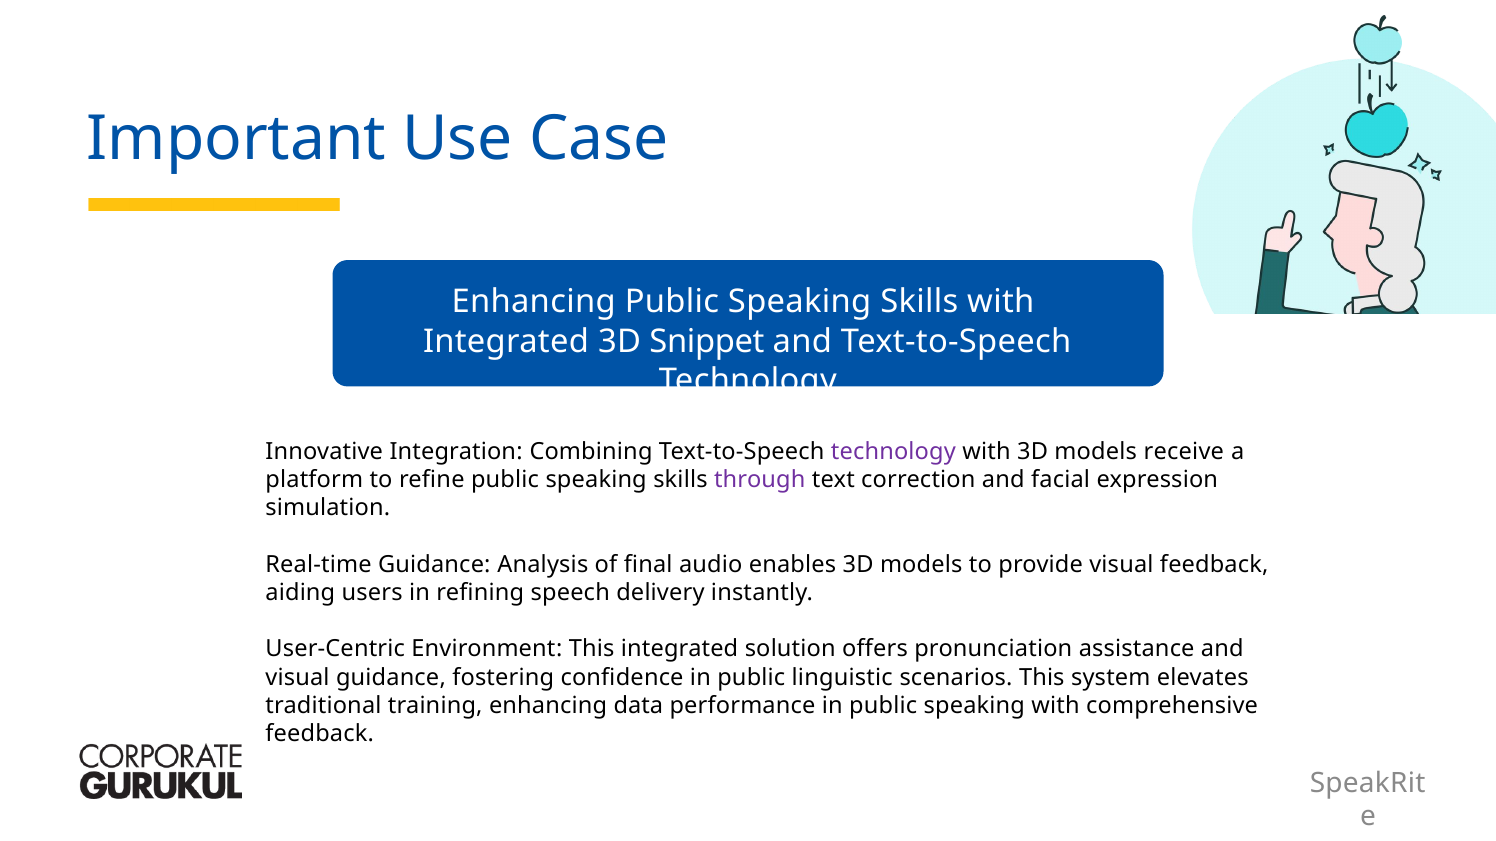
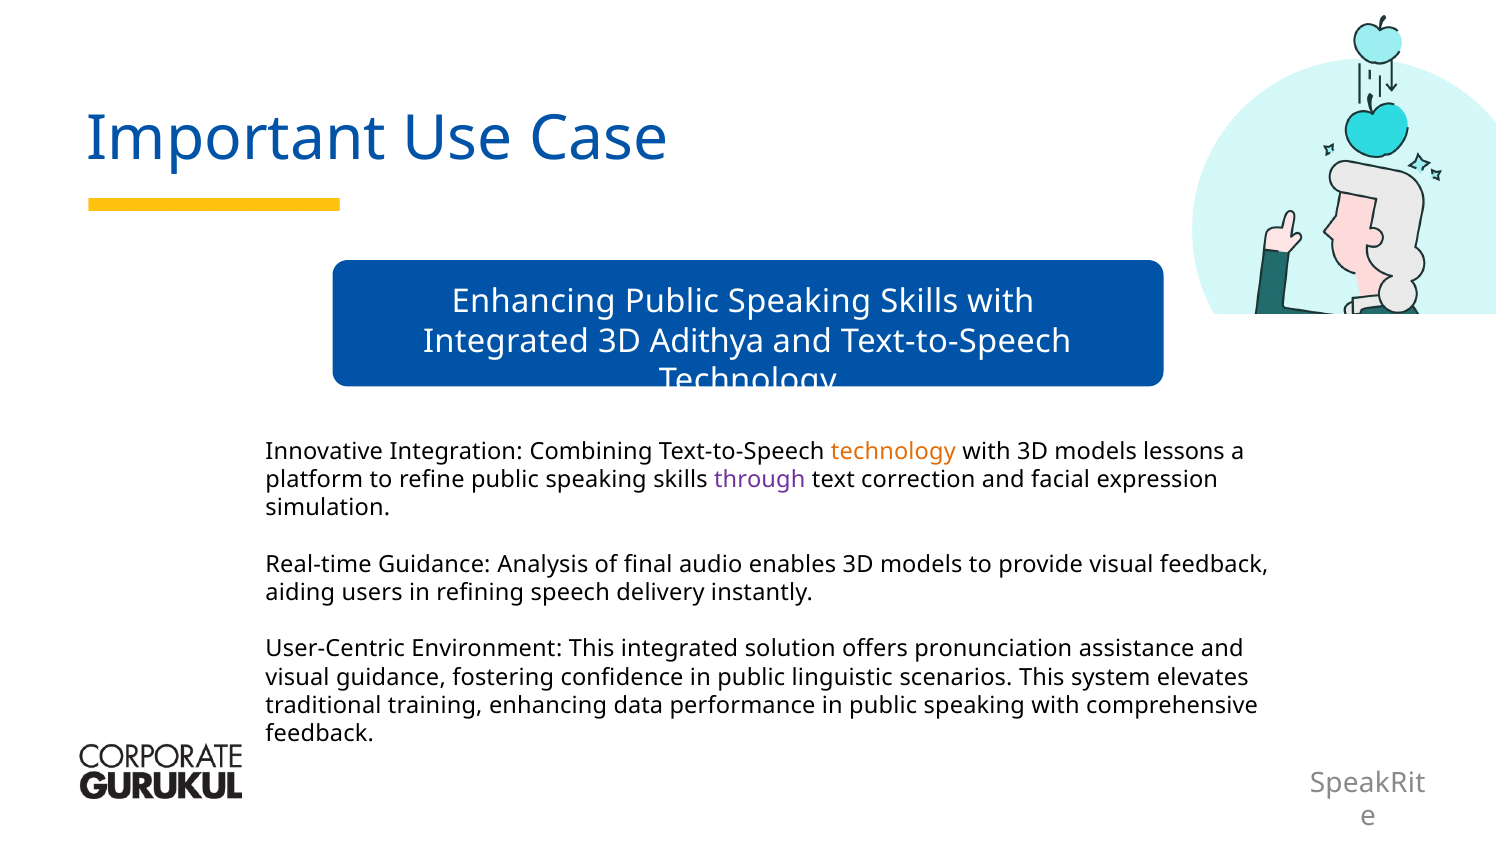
Snippet: Snippet -> Adithya
technology at (893, 451) colour: purple -> orange
receive: receive -> lessons
